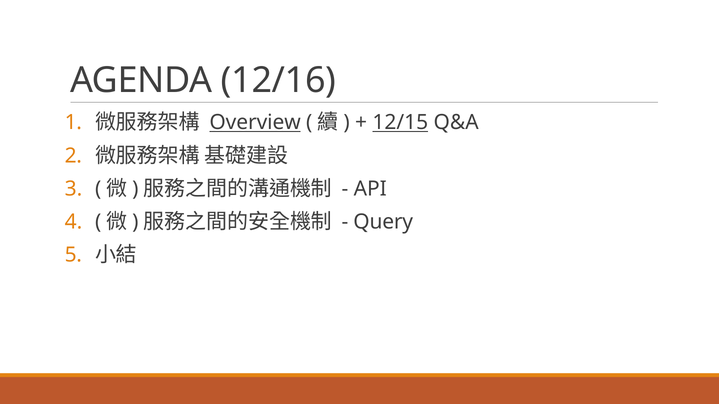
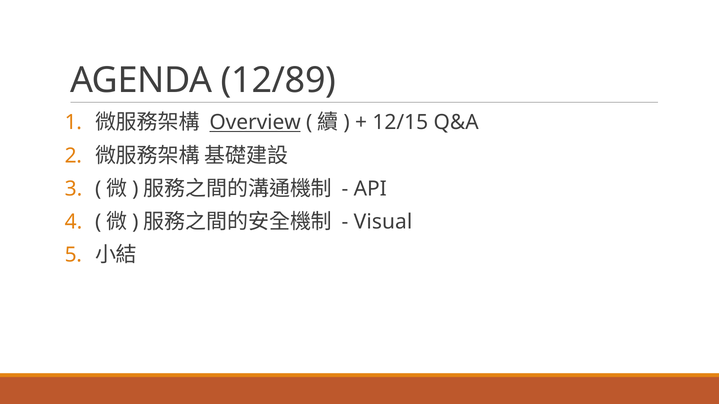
12/16: 12/16 -> 12/89
12/15 underline: present -> none
Query: Query -> Visual
